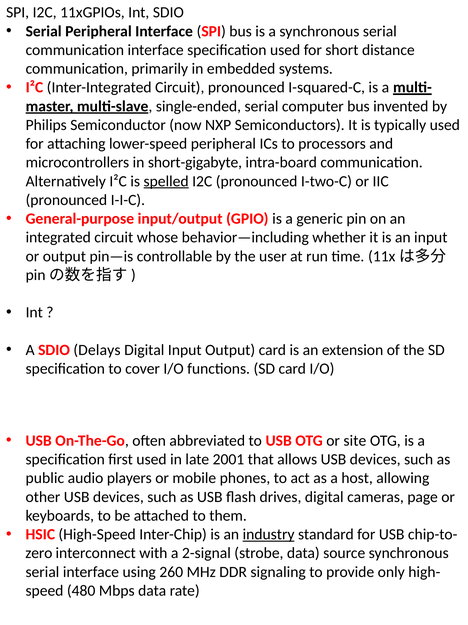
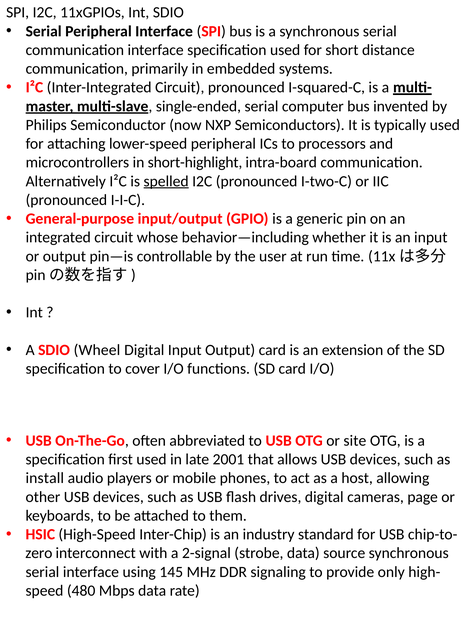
short-gigabyte: short-gigabyte -> short-highlight
Delays: Delays -> Wheel
public: public -> install
industry underline: present -> none
260: 260 -> 145
